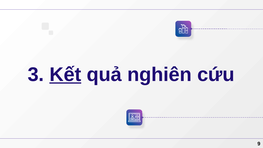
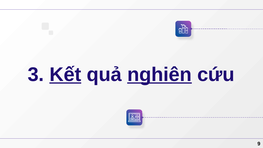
nghiên underline: none -> present
